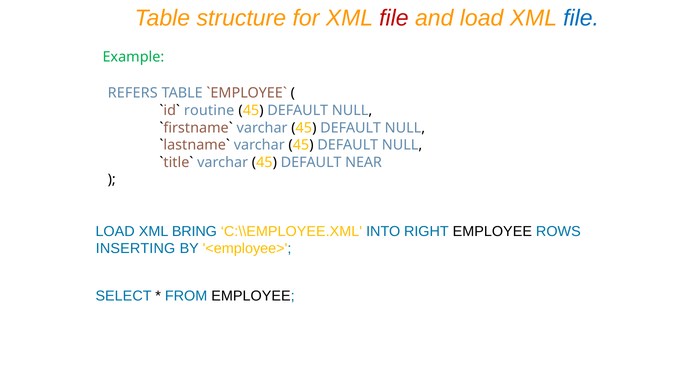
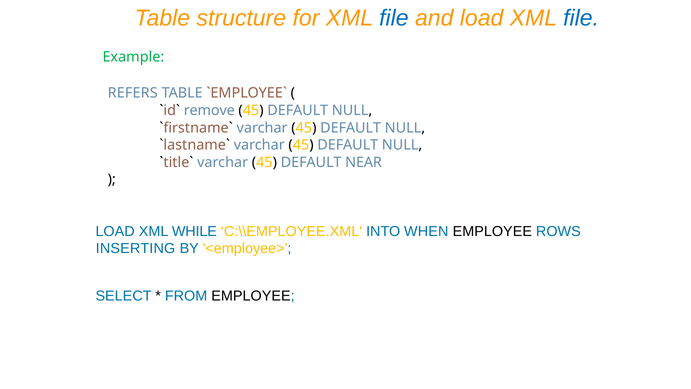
file at (394, 18) colour: red -> blue
routine: routine -> remove
BRING: BRING -> WHILE
RIGHT: RIGHT -> WHEN
